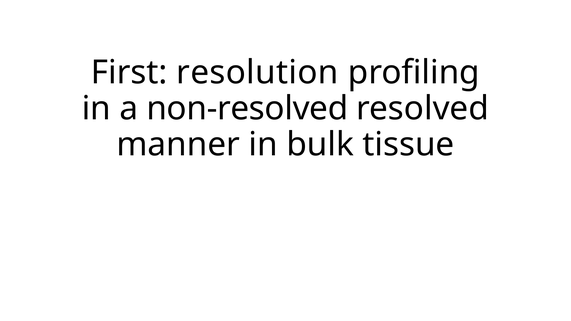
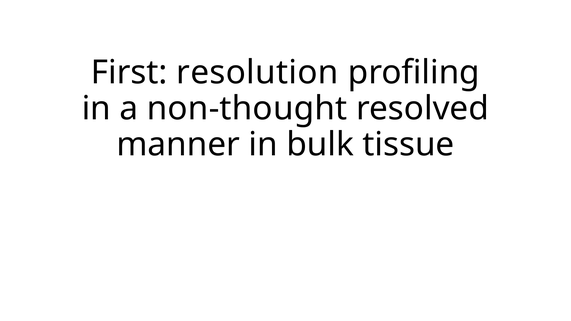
non-resolved: non-resolved -> non-thought
